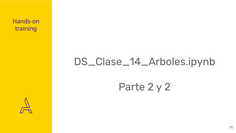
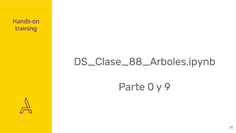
DS_Clase_14_Arboles.ipynb: DS_Clase_14_Arboles.ipynb -> DS_Clase_88_Arboles.ipynb
Parte 2: 2 -> 0
y 2: 2 -> 9
